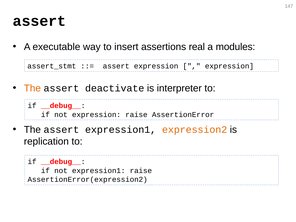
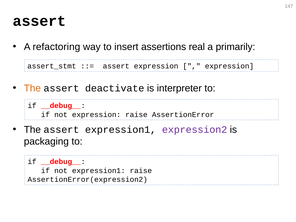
executable: executable -> refactoring
modules: modules -> primarily
expression2 colour: orange -> purple
replication: replication -> packaging
